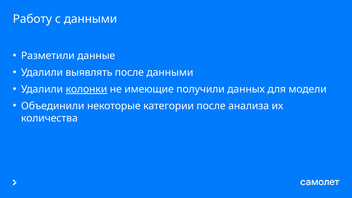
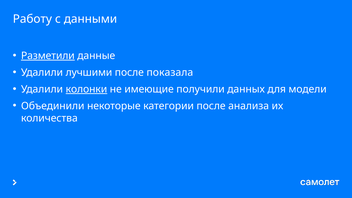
Разметили underline: none -> present
выявлять: выявлять -> лучшими
после данными: данными -> показала
